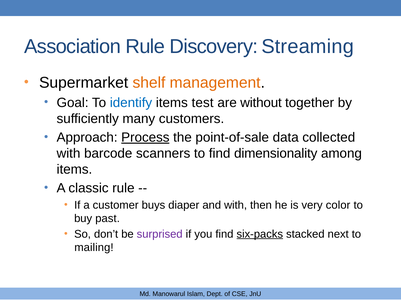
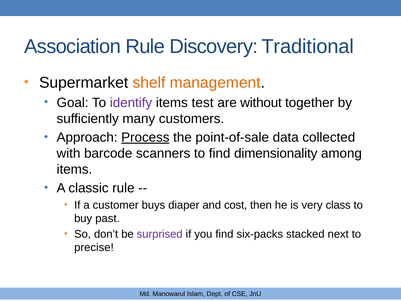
Streaming: Streaming -> Traditional
identify colour: blue -> purple
and with: with -> cost
color: color -> class
six-packs underline: present -> none
mailing: mailing -> precise
